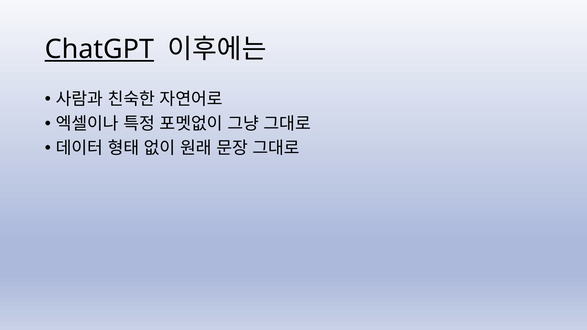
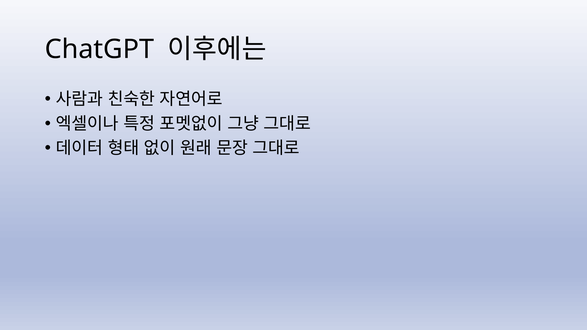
ChatGPT underline: present -> none
